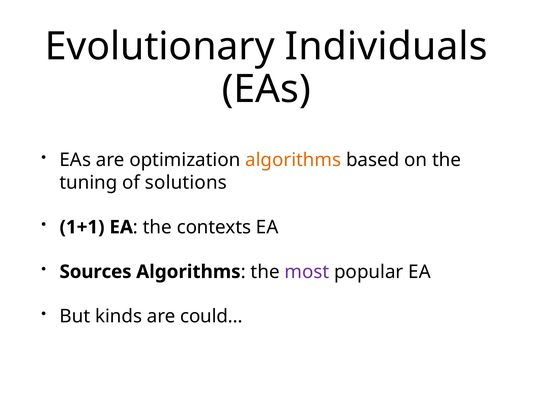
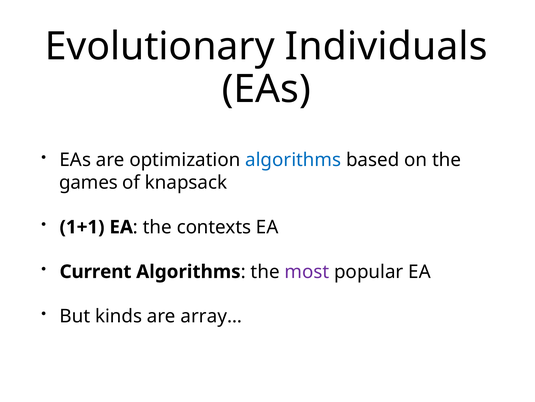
algorithms at (293, 160) colour: orange -> blue
tuning: tuning -> games
solutions: solutions -> knapsack
Sources: Sources -> Current
could…: could… -> array…
